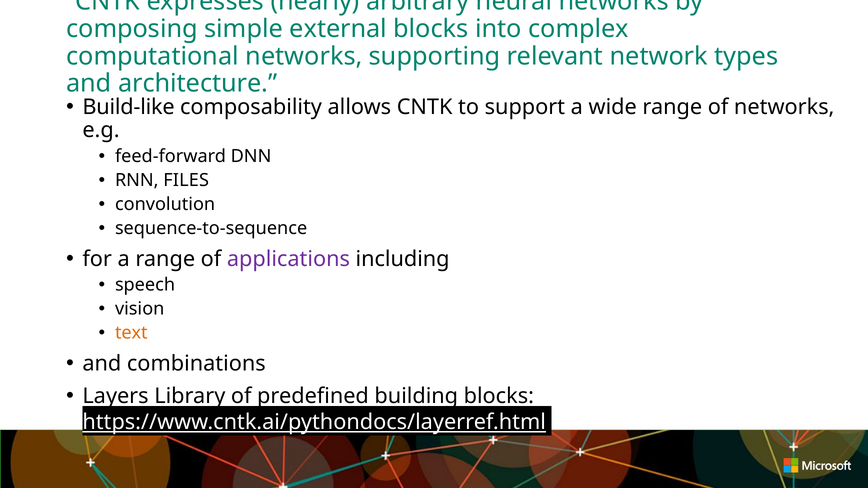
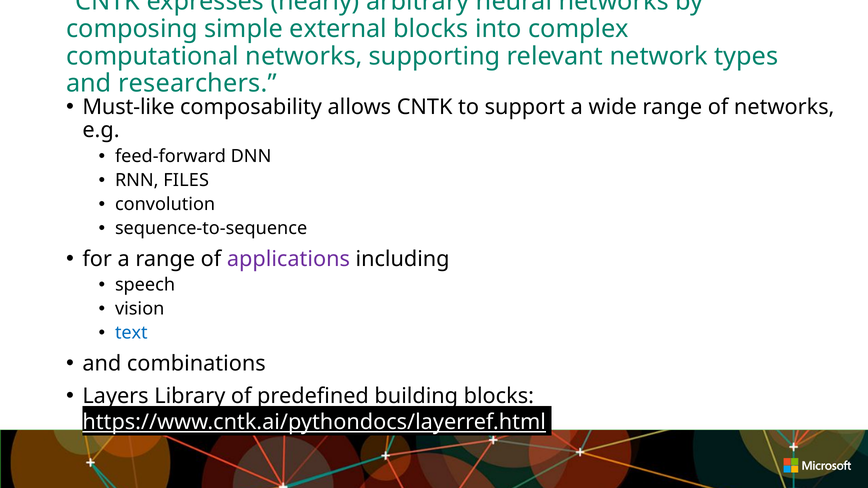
architecture: architecture -> researchers
Build-like: Build-like -> Must-like
text colour: orange -> blue
